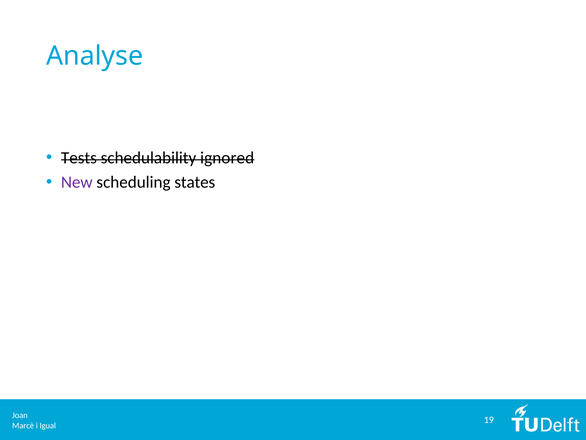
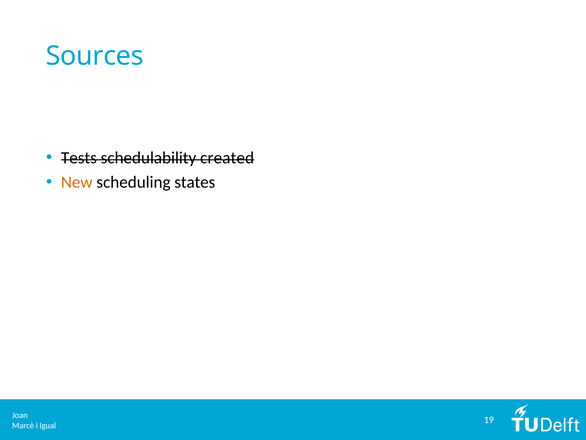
Analyse: Analyse -> Sources
ignored: ignored -> created
New colour: purple -> orange
